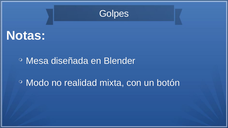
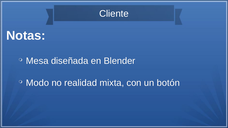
Golpes: Golpes -> Cliente
